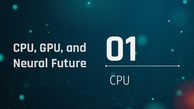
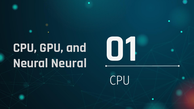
Neural Future: Future -> Neural
